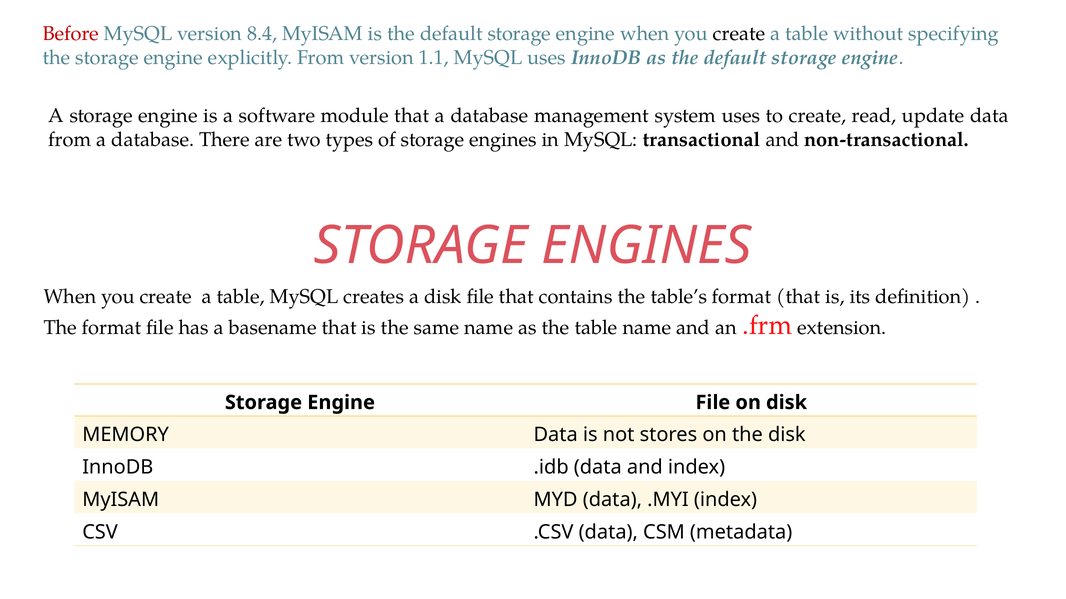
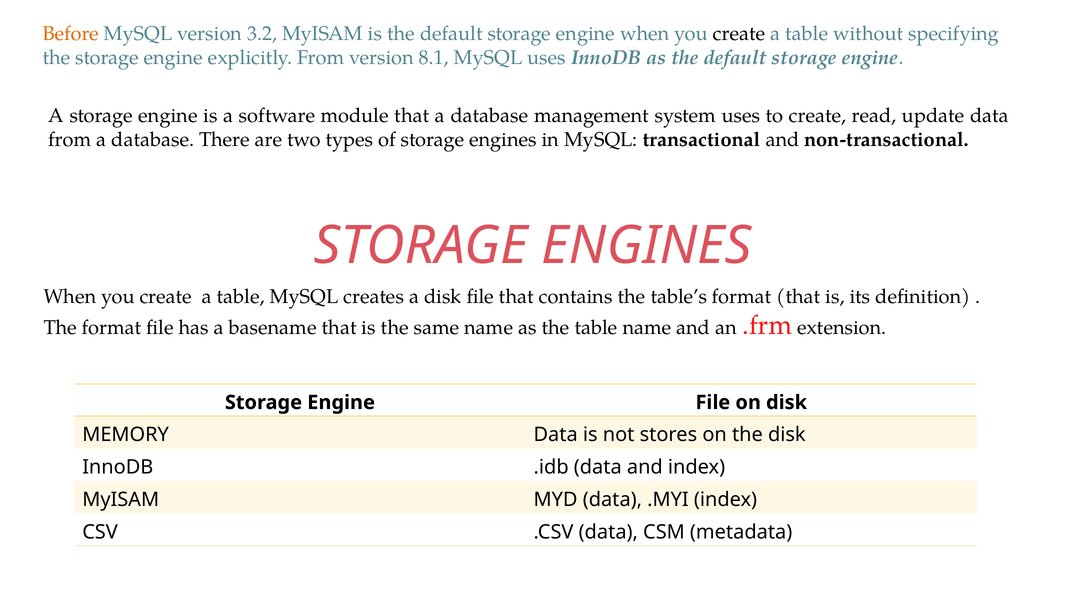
Before colour: red -> orange
8.4: 8.4 -> 3.2
1.1: 1.1 -> 8.1
